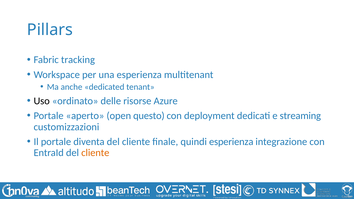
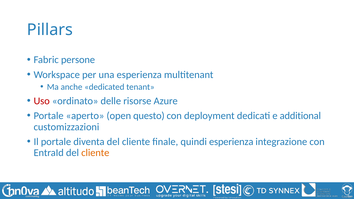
tracking: tracking -> persone
Uso colour: black -> red
streaming: streaming -> additional
